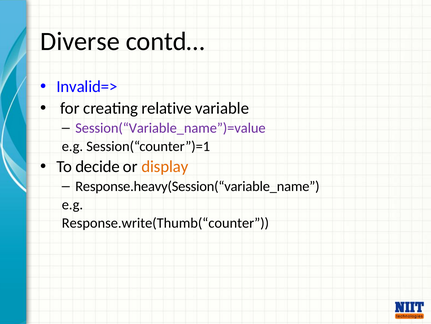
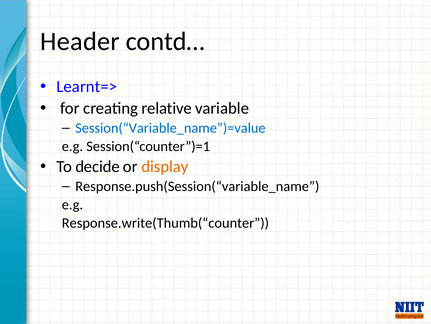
Diverse: Diverse -> Header
Invalid=>: Invalid=> -> Learnt=>
Session(“Variable_name”)=value colour: purple -> blue
Response.heavy(Session(“variable_name: Response.heavy(Session(“variable_name -> Response.push(Session(“variable_name
